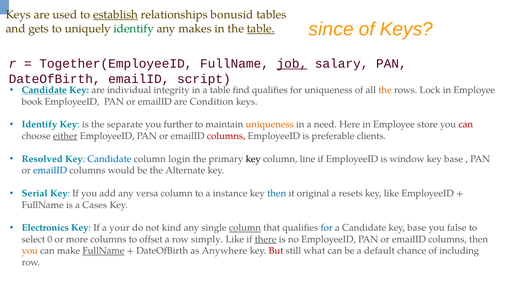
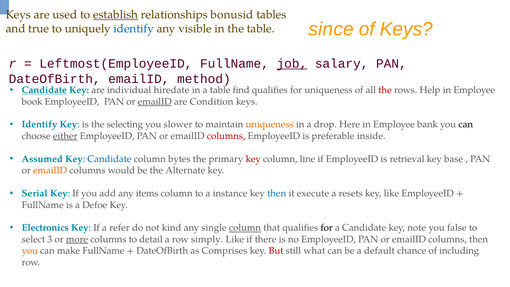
gets: gets -> true
identify at (134, 29) colour: green -> blue
makes: makes -> visible
table at (261, 29) underline: present -> none
Together(EmployeeID: Together(EmployeeID -> Leftmost(EmployeeID
script: script -> method
integrity: integrity -> hiredate
the at (385, 90) colour: orange -> red
Lock: Lock -> Help
emailID at (155, 102) underline: none -> present
separate: separate -> selecting
further: further -> slower
need: need -> drop
store: store -> bank
can at (466, 124) colour: red -> black
clients: clients -> inside
Resolved: Resolved -> Assumed
login: login -> bytes
key at (253, 159) colour: black -> red
window: window -> retrieval
emailID at (50, 170) colour: blue -> orange
versa: versa -> items
original: original -> execute
Cases: Cases -> Defoe
your: your -> refer
for at (327, 228) colour: blue -> black
Candidate key base: base -> note
0: 0 -> 3
more underline: none -> present
offset: offset -> detail
there underline: present -> none
FullName at (103, 251) underline: present -> none
Anywhere: Anywhere -> Comprises
